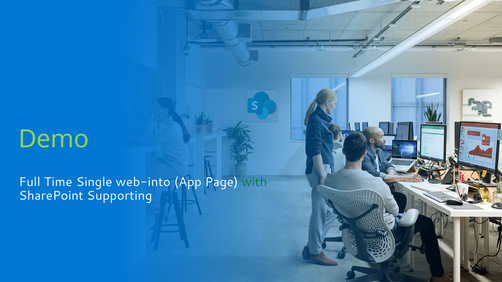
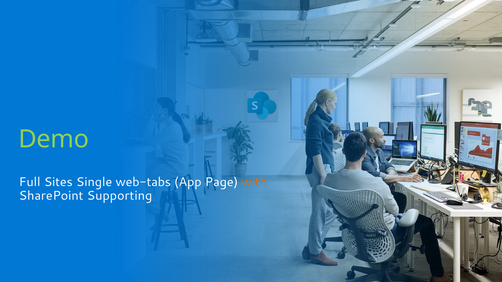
Time: Time -> Sites
web-into: web-into -> web-tabs
with colour: green -> orange
